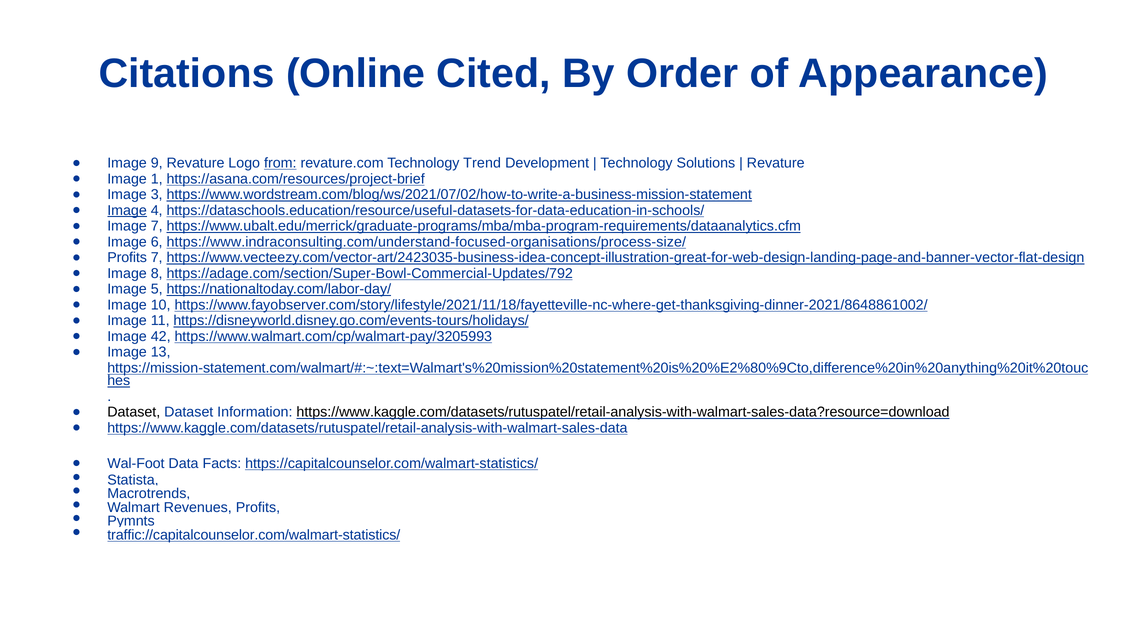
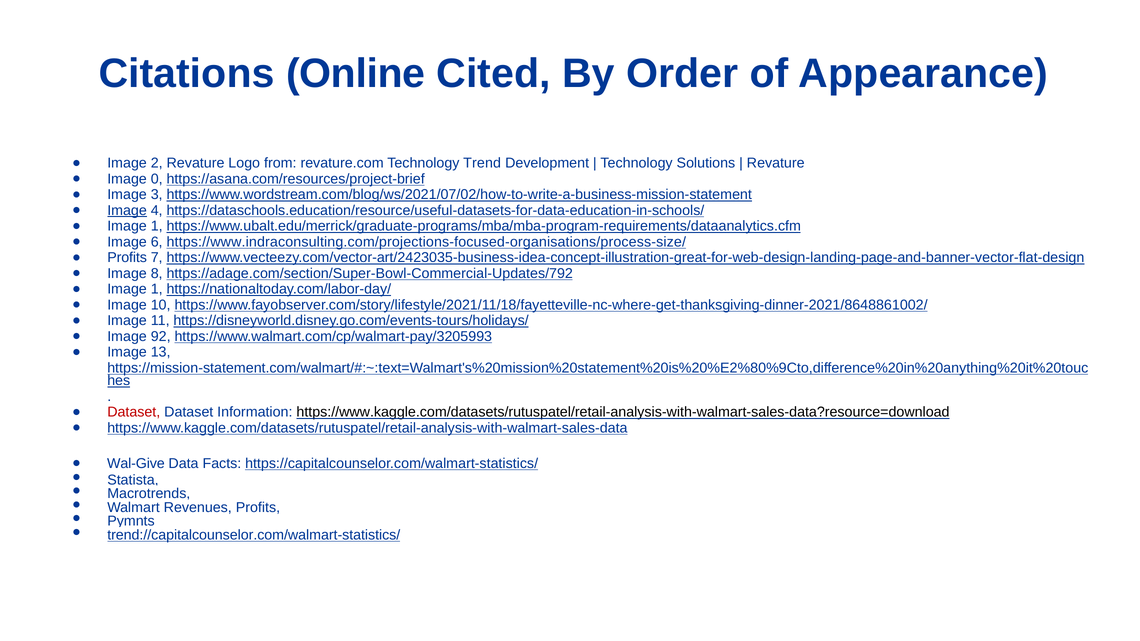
9: 9 -> 2
from underline: present -> none
1: 1 -> 0
7 at (157, 226): 7 -> 1
https://www.indraconsulting.com/understand-focused-organisations/process-size/: https://www.indraconsulting.com/understand-focused-organisations/process-size/ -> https://www.indraconsulting.com/projections-focused-organisations/process-size/
5 at (157, 289): 5 -> 1
42: 42 -> 92
Dataset at (134, 412) colour: black -> red
Wal-Foot: Wal-Foot -> Wal-Give
traffic://capitalcounselor.com/walmart-statistics/: traffic://capitalcounselor.com/walmart-statistics/ -> trend://capitalcounselor.com/walmart-statistics/
